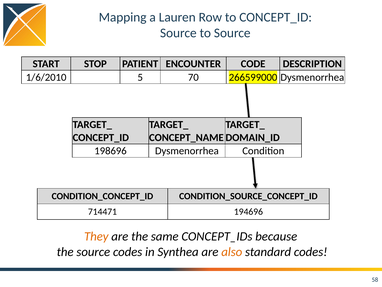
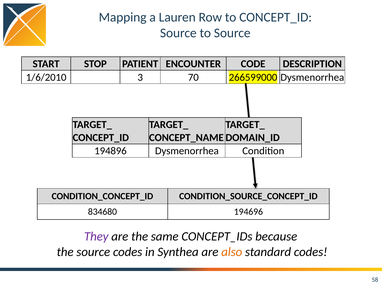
5: 5 -> 3
198696: 198696 -> 194896
714471: 714471 -> 834680
They colour: orange -> purple
